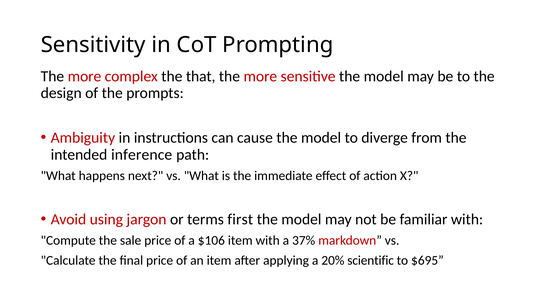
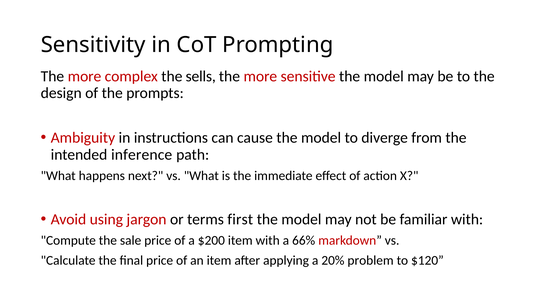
that: that -> sells
$106: $106 -> $200
37%: 37% -> 66%
scientific: scientific -> problem
$695: $695 -> $120
